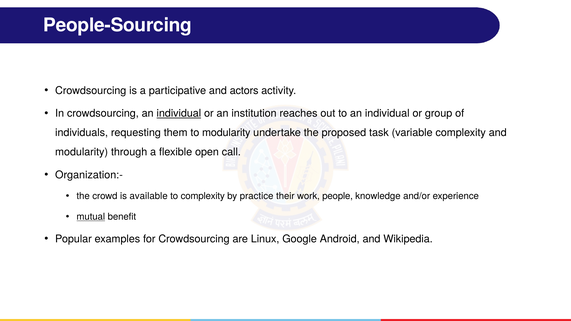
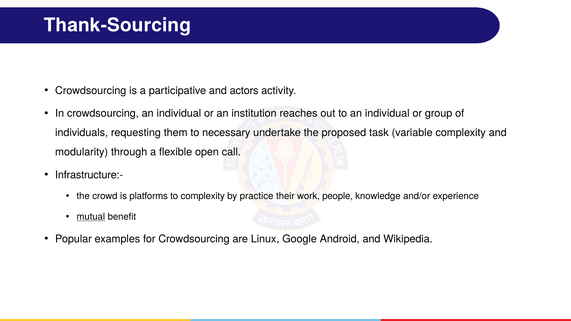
People-Sourcing: People-Sourcing -> Thank-Sourcing
individual at (179, 114) underline: present -> none
to modularity: modularity -> necessary
Organization:-: Organization:- -> Infrastructure:-
available: available -> platforms
